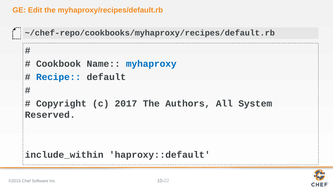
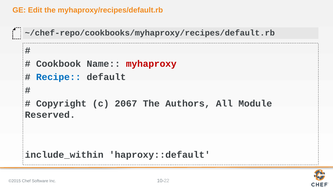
myhaproxy colour: blue -> red
2017: 2017 -> 2067
System: System -> Module
